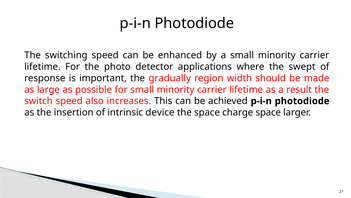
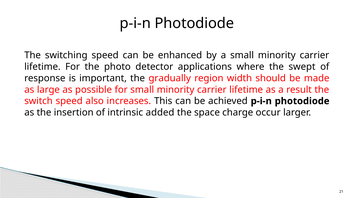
device: device -> added
charge space: space -> occur
